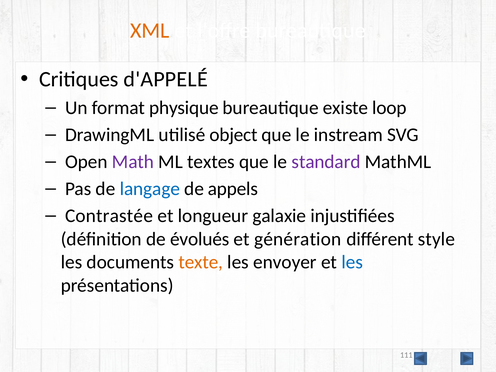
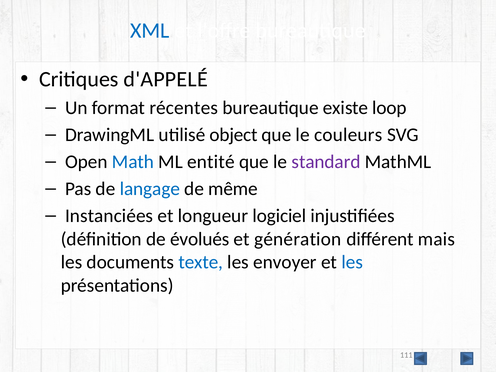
XML colour: orange -> blue
physique: physique -> récentes
instream: instream -> couleurs
Math colour: purple -> blue
textes: textes -> entité
appels: appels -> même
Contrastée: Contrastée -> Instanciées
galaxie: galaxie -> logiciel
style: style -> mais
texte colour: orange -> blue
